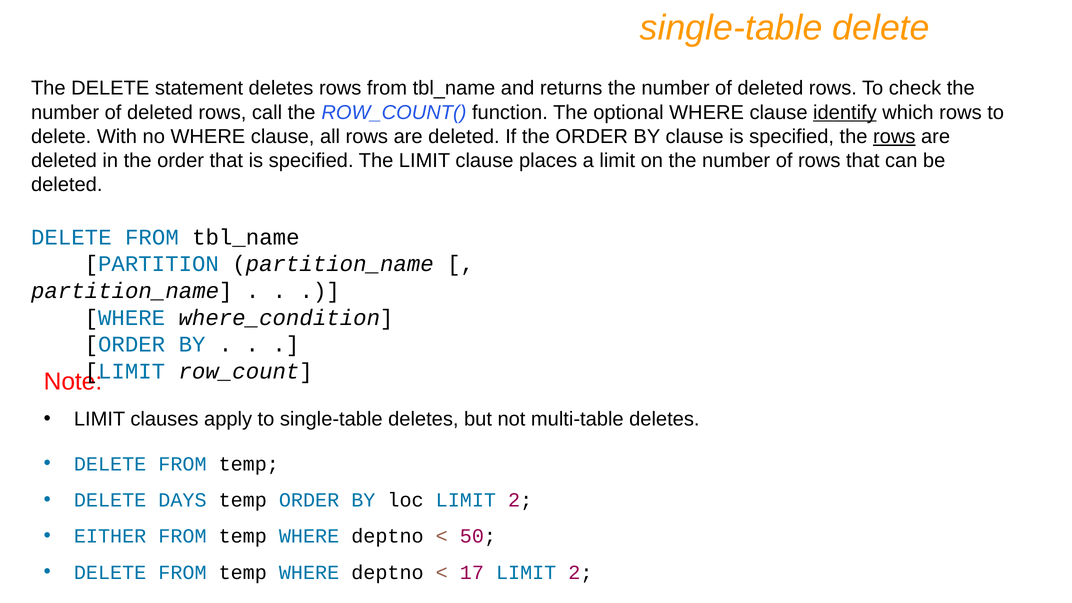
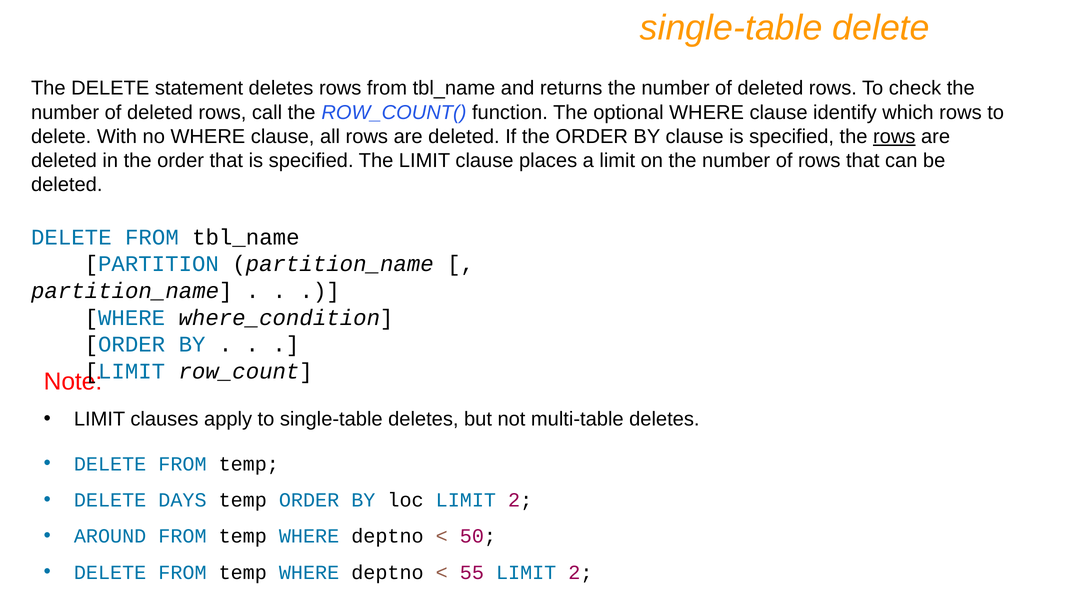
identify underline: present -> none
EITHER: EITHER -> AROUND
17: 17 -> 55
